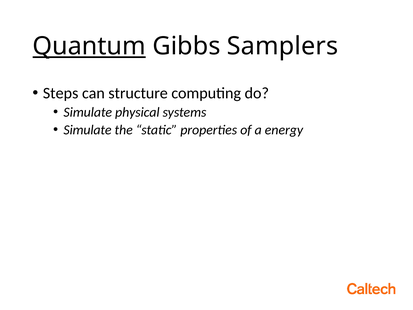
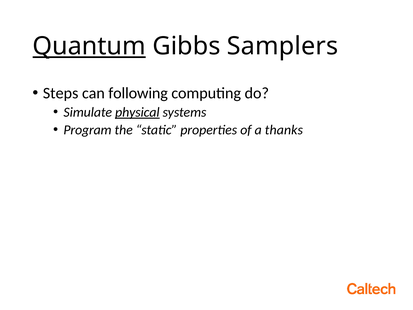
structure: structure -> following
physical underline: none -> present
Simulate at (87, 130): Simulate -> Program
energy: energy -> thanks
